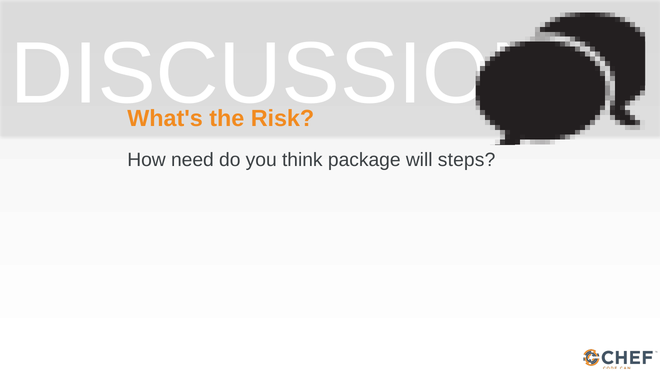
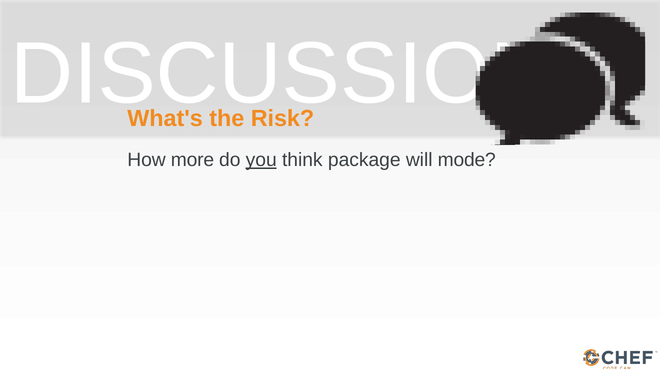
need: need -> more
you underline: none -> present
steps: steps -> mode
